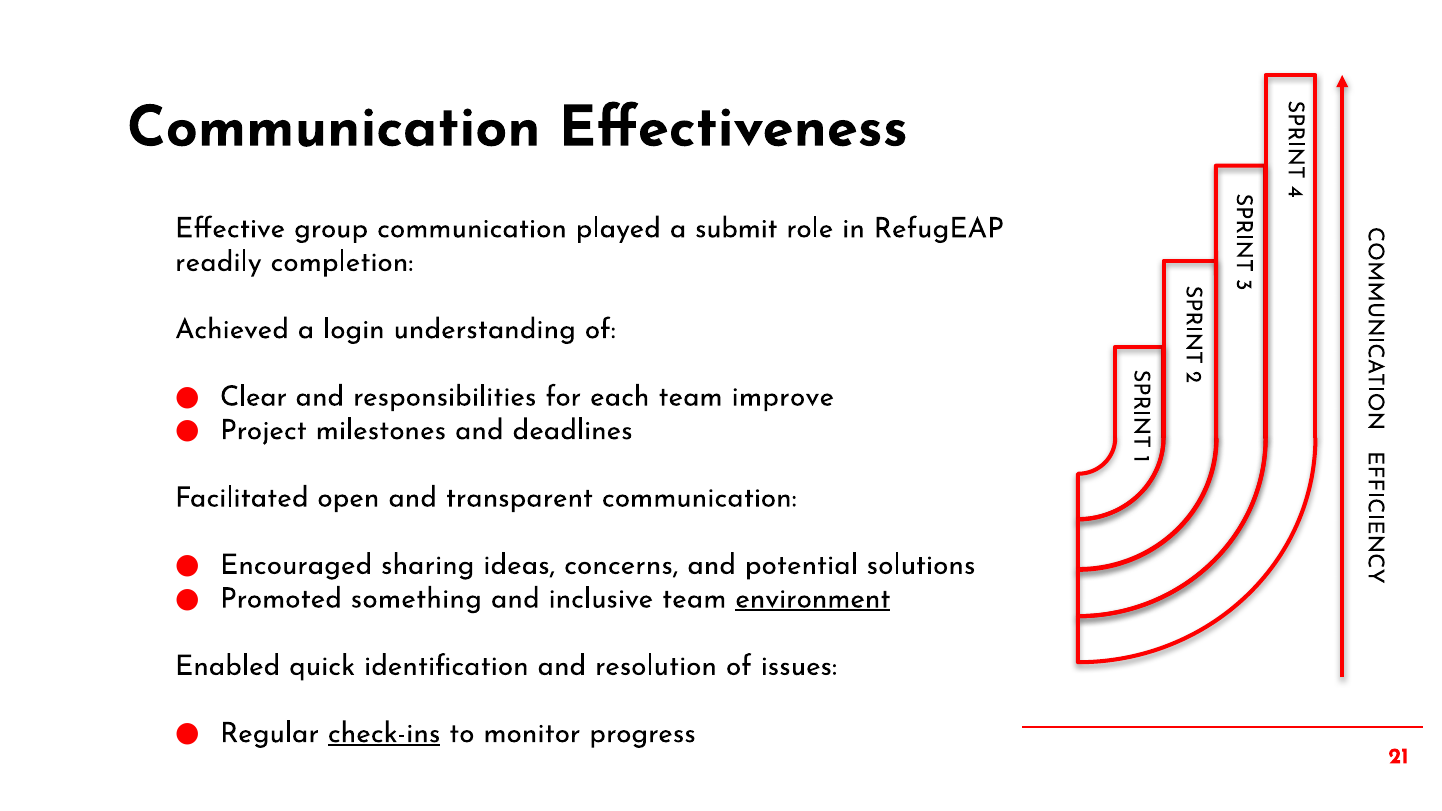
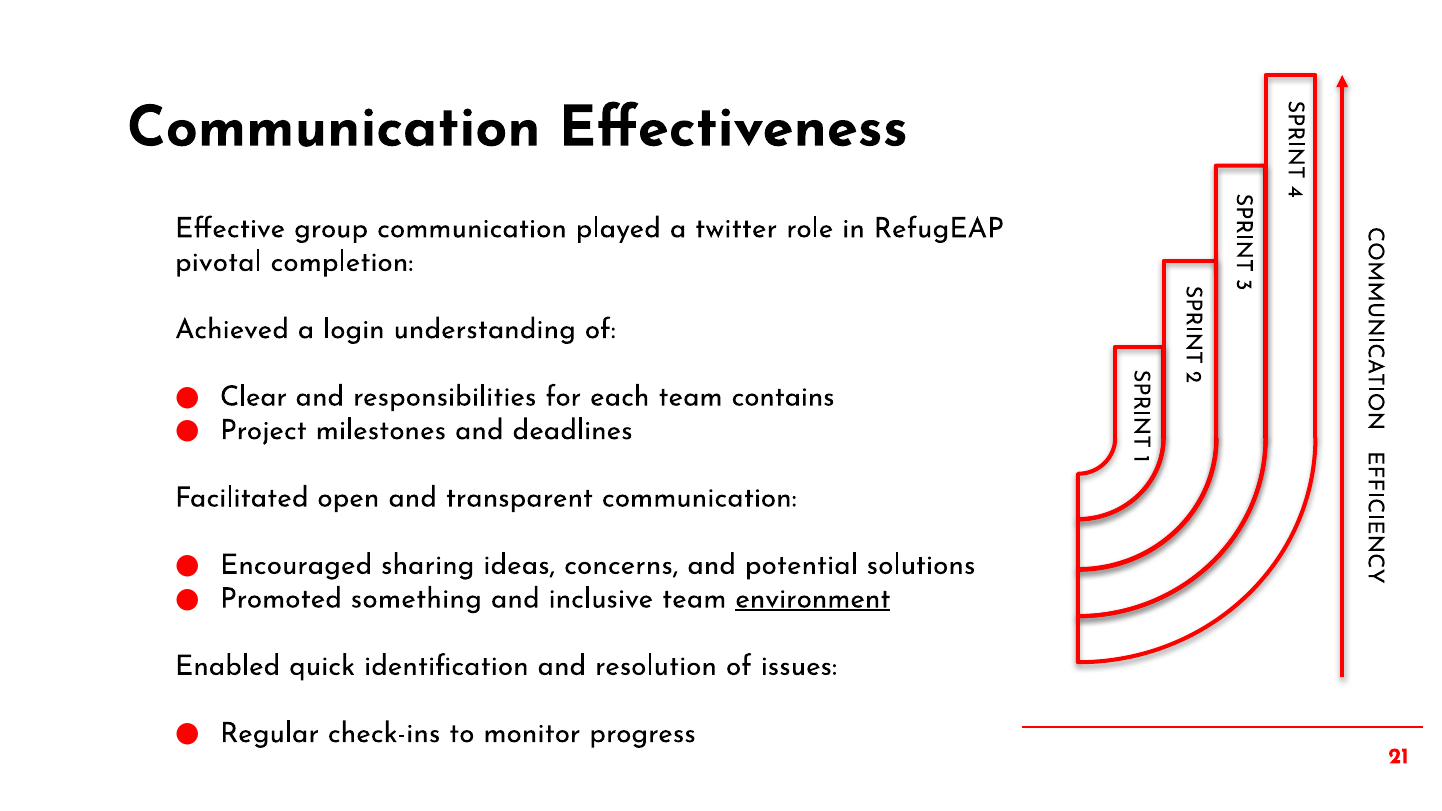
submit: submit -> twitter
readily: readily -> pivotal
improve: improve -> contains
check-ins underline: present -> none
